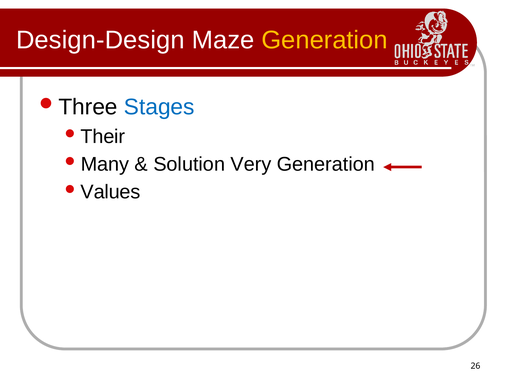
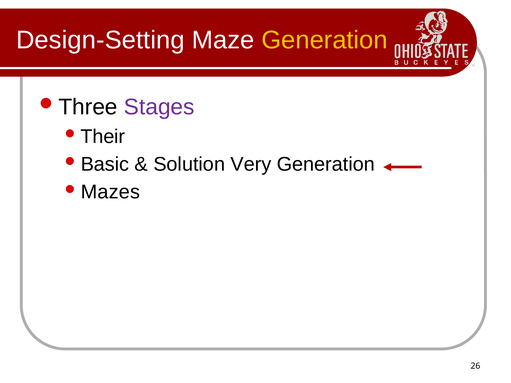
Design-Design: Design-Design -> Design-Setting
Stages colour: blue -> purple
Many: Many -> Basic
Values: Values -> Mazes
